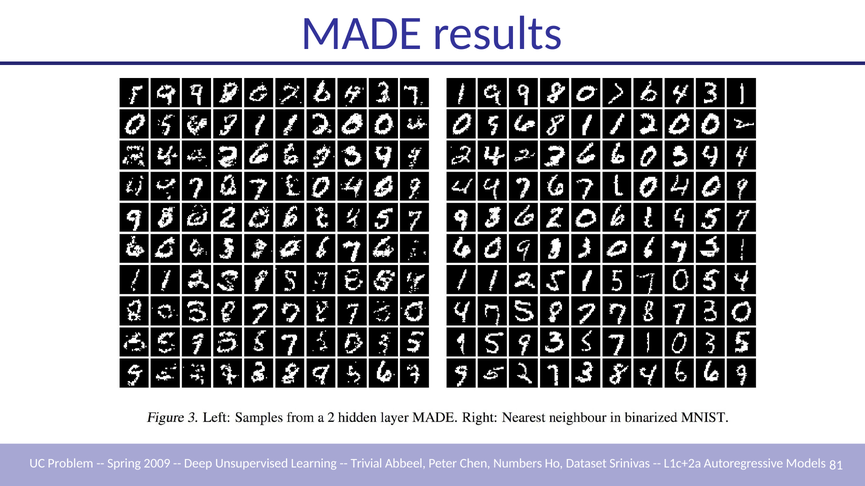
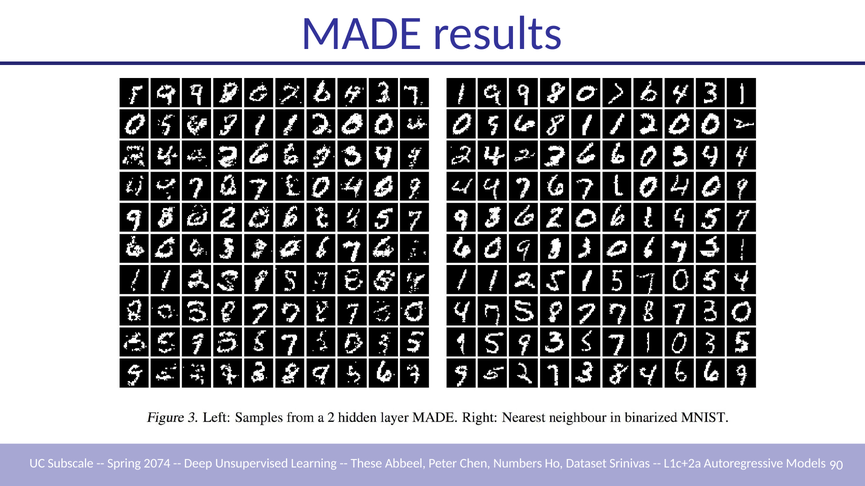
Problem: Problem -> Subscale
2009: 2009 -> 2074
Trivial: Trivial -> These
81: 81 -> 90
